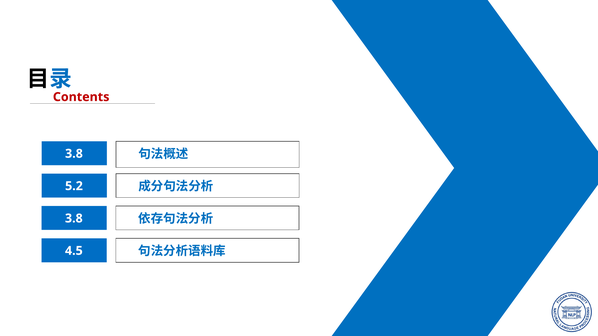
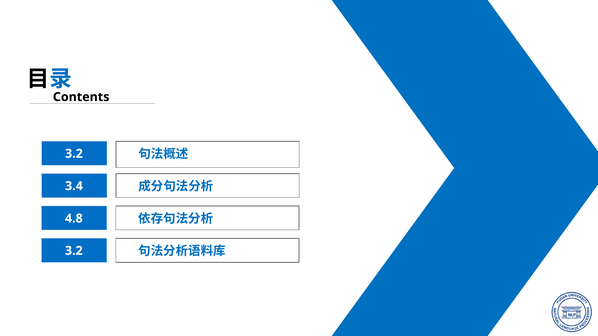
Contents colour: red -> black
3.8 at (74, 154): 3.8 -> 3.2
5.2: 5.2 -> 3.4
3.8 at (74, 219): 3.8 -> 4.8
4.5 at (74, 251): 4.5 -> 3.2
